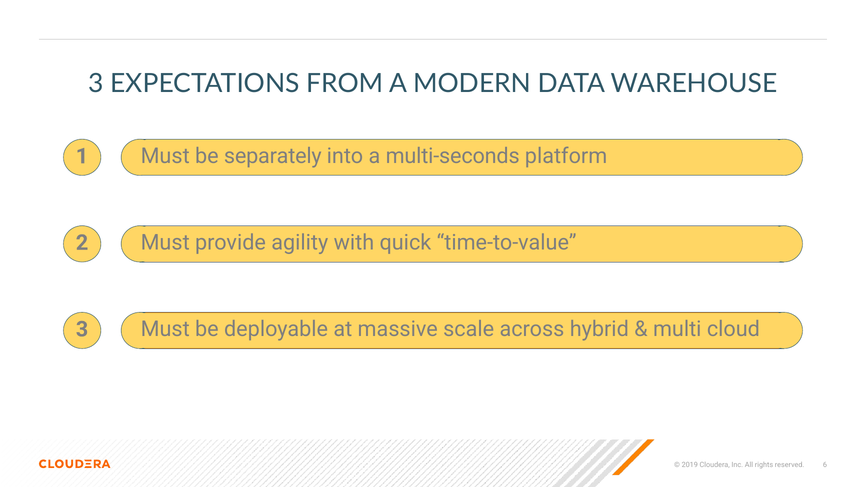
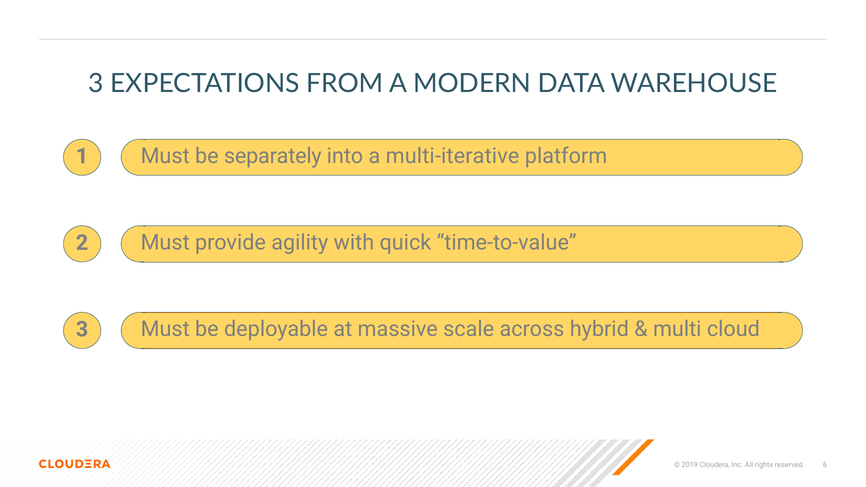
multi-seconds: multi-seconds -> multi-iterative
